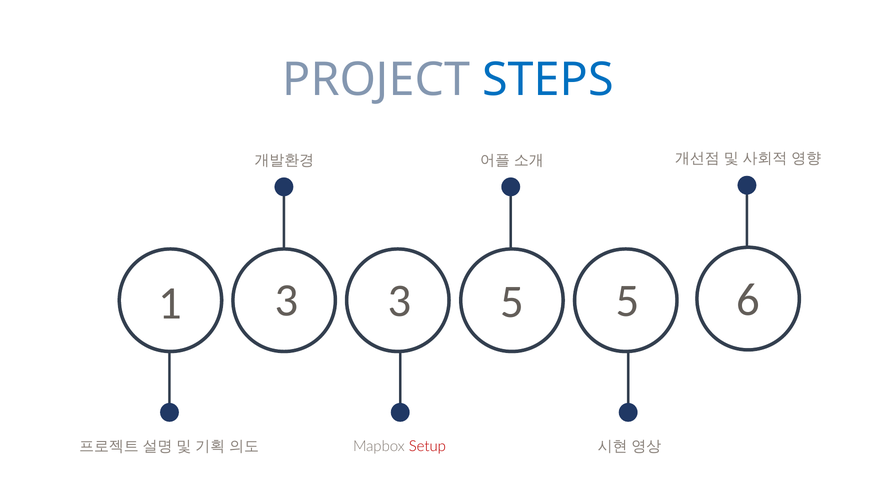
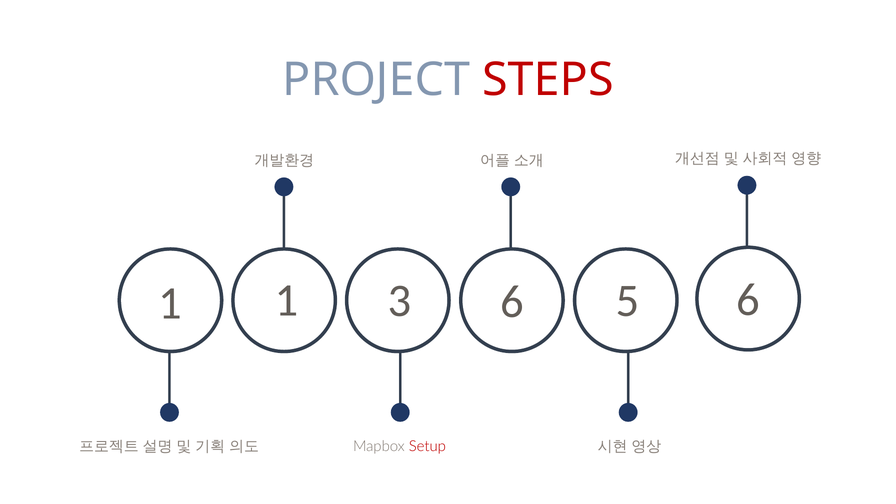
STEPS colour: blue -> red
1 3: 3 -> 1
3 5: 5 -> 6
